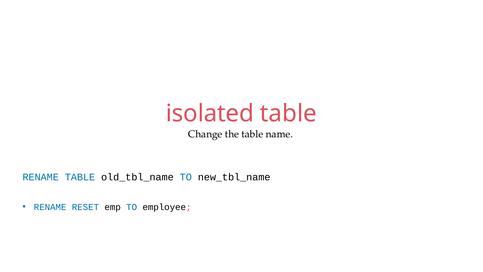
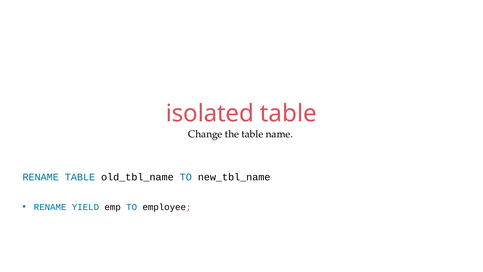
RESET: RESET -> YIELD
